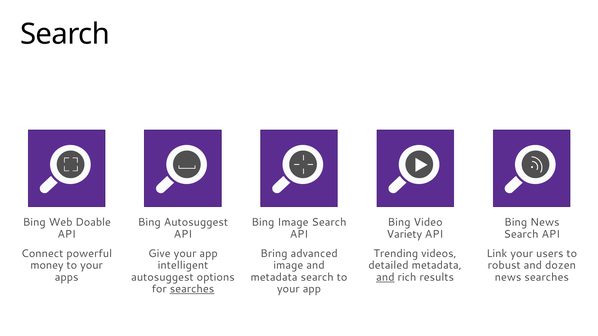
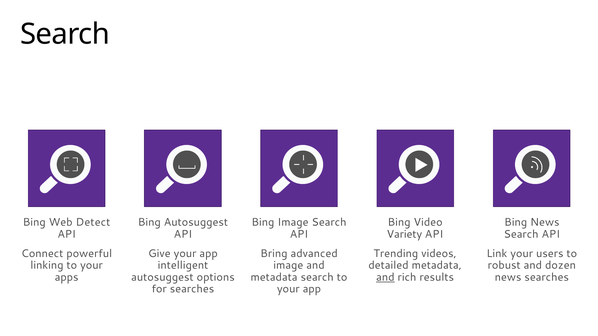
Doable: Doable -> Detect
money: money -> linking
searches at (192, 289) underline: present -> none
